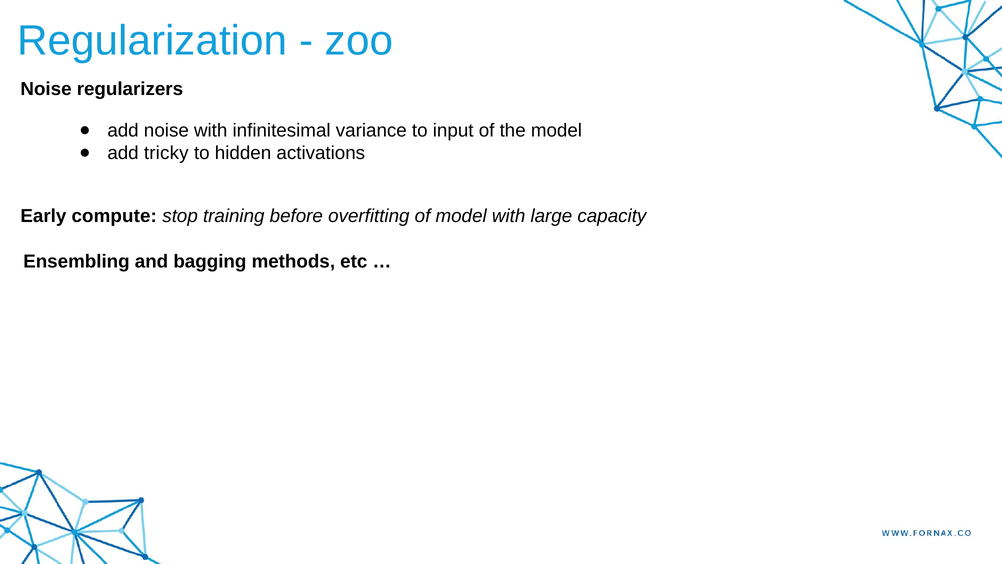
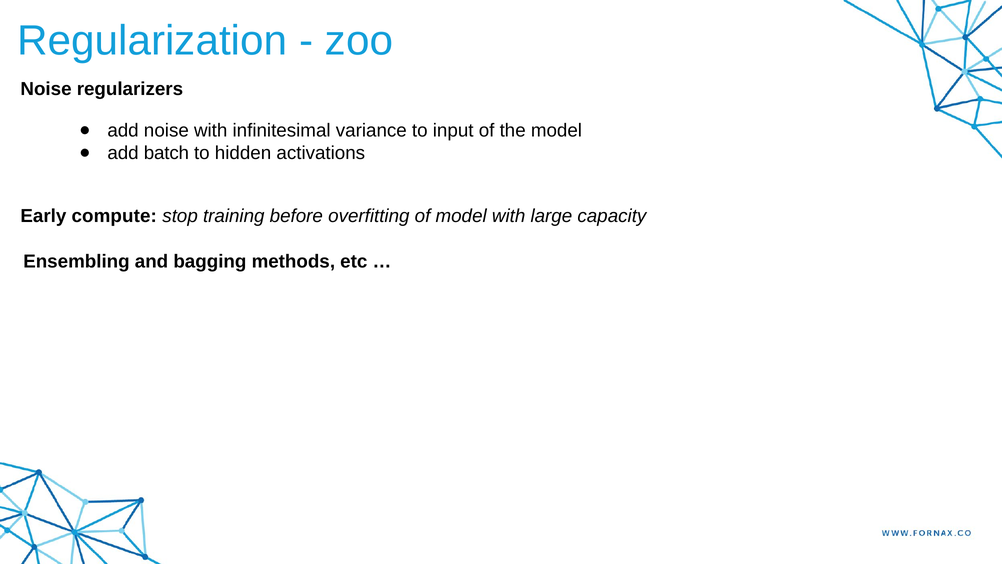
tricky: tricky -> batch
